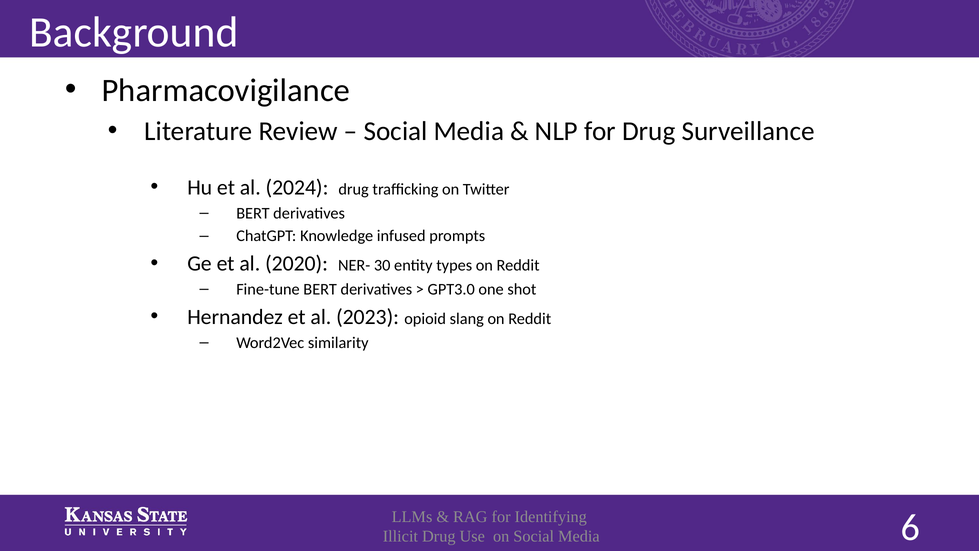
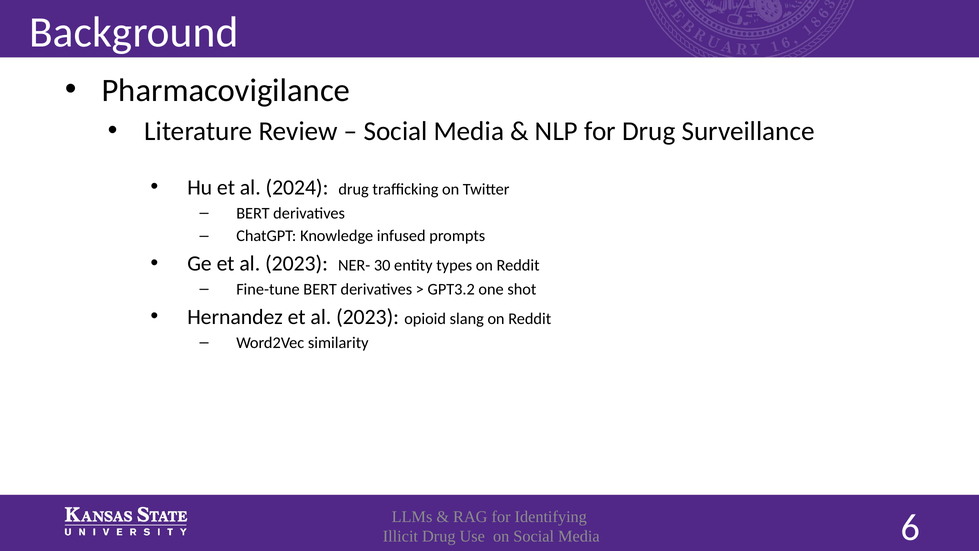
Ge et al 2020: 2020 -> 2023
GPT3.0: GPT3.0 -> GPT3.2
